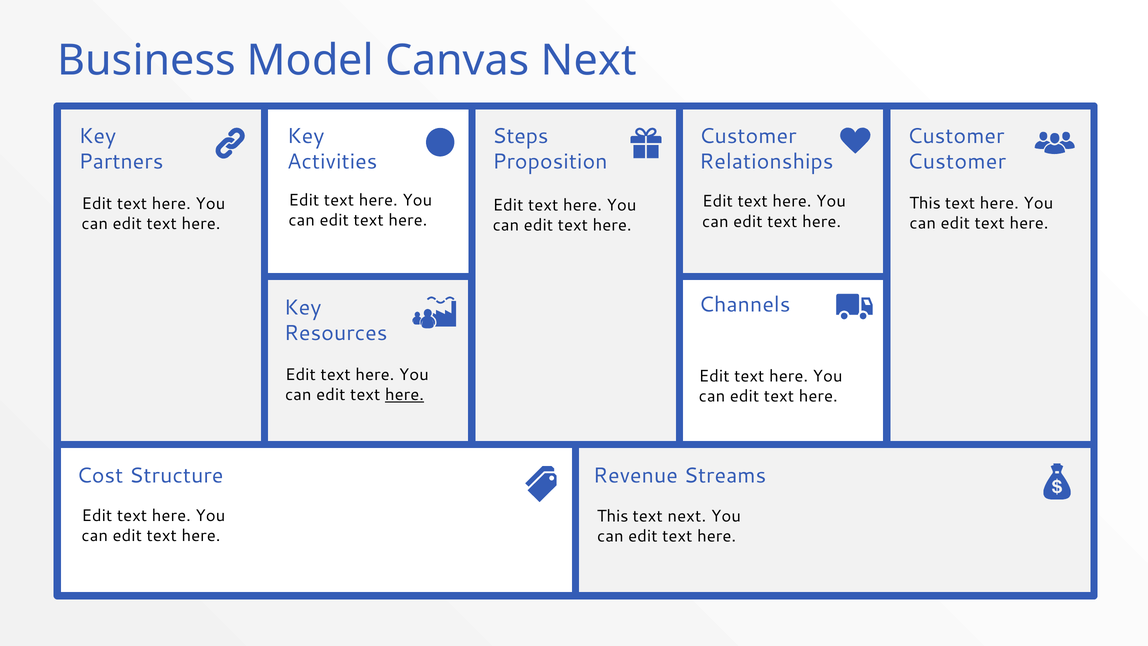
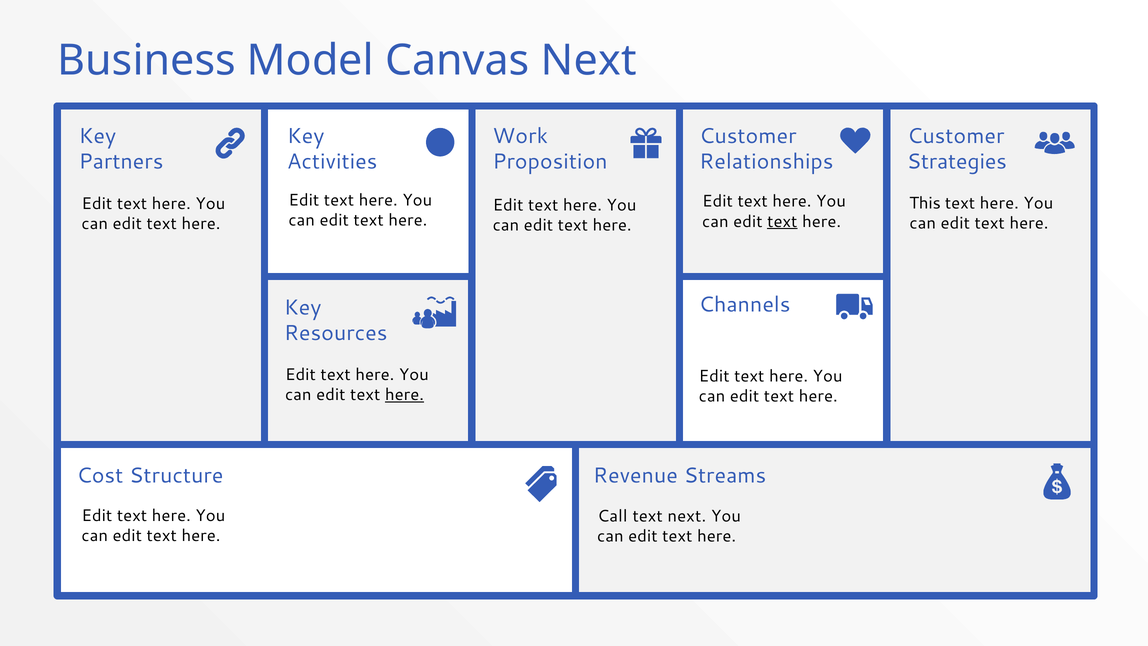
Steps: Steps -> Work
Customer at (957, 162): Customer -> Strategies
text at (782, 222) underline: none -> present
This at (613, 516): This -> Call
